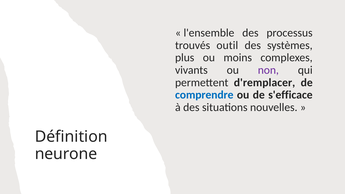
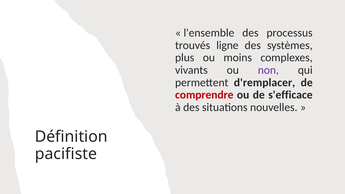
outil: outil -> ligne
comprendre colour: blue -> red
neurone: neurone -> pacifiste
